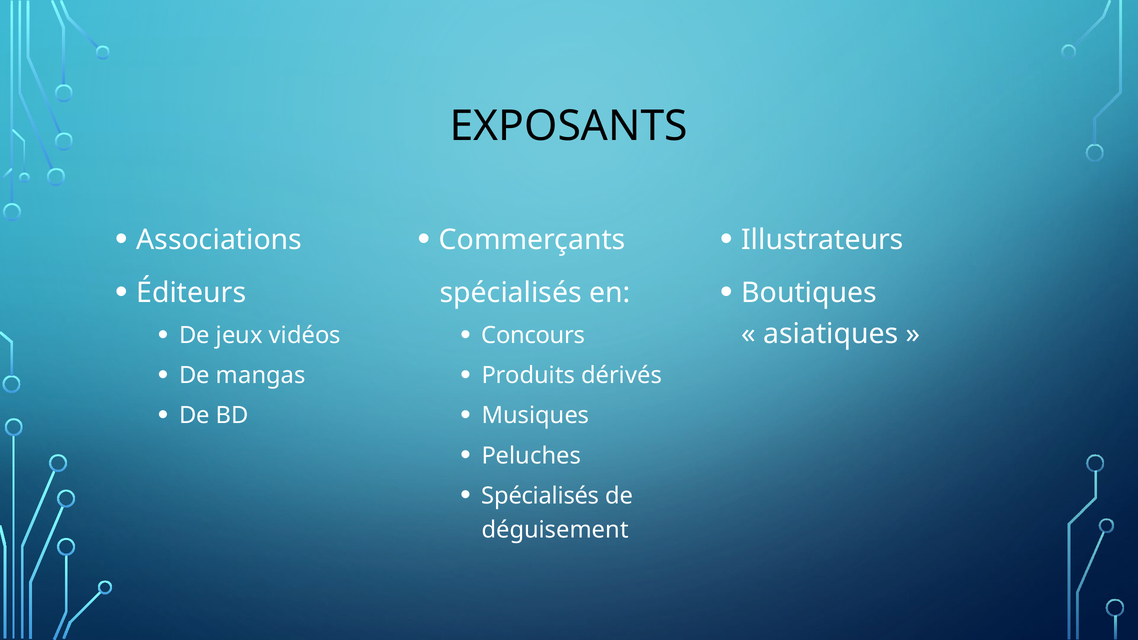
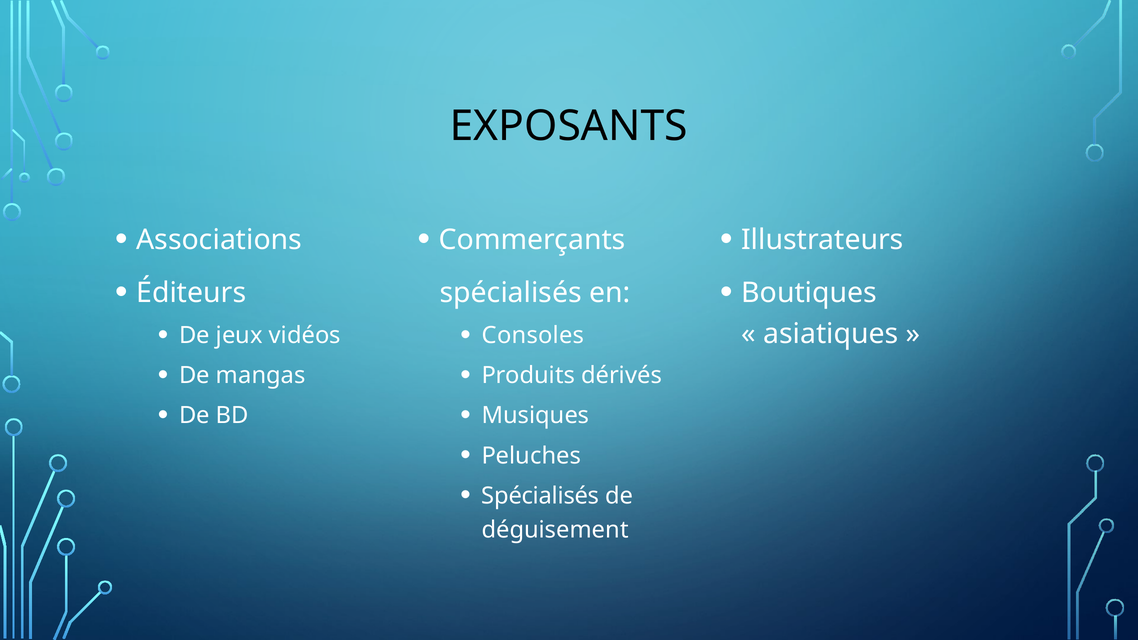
Concours: Concours -> Consoles
